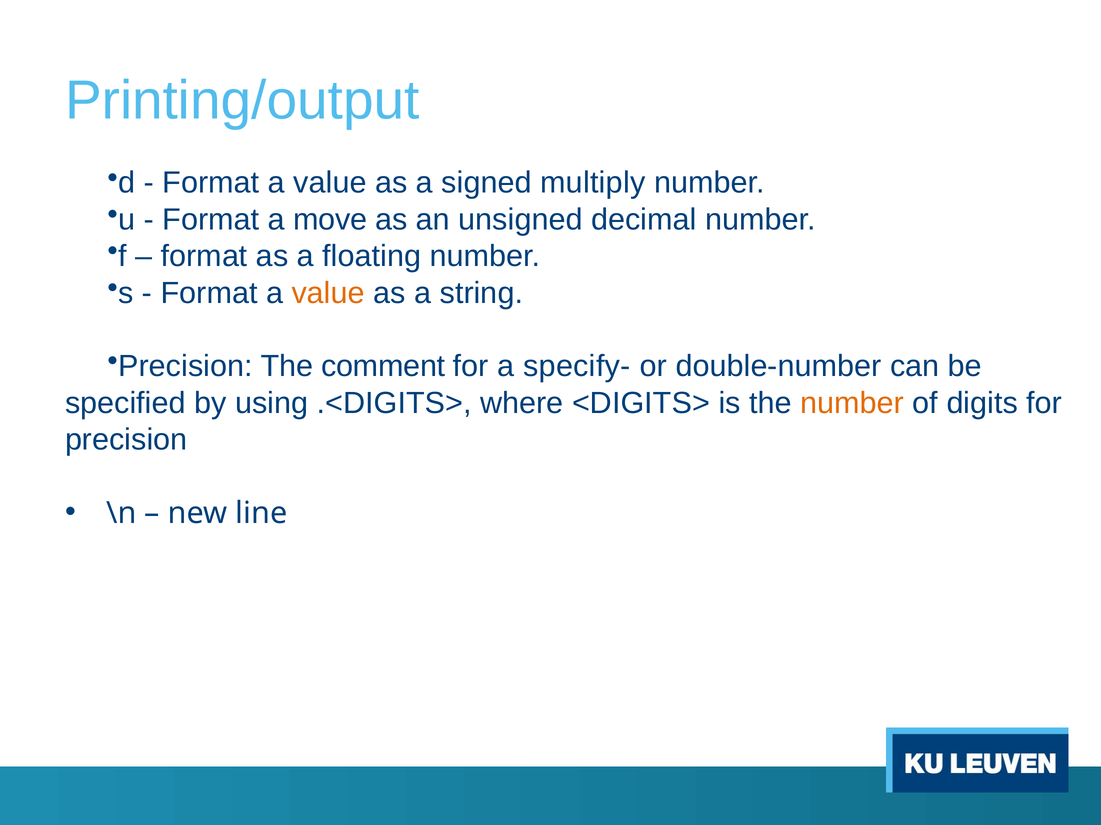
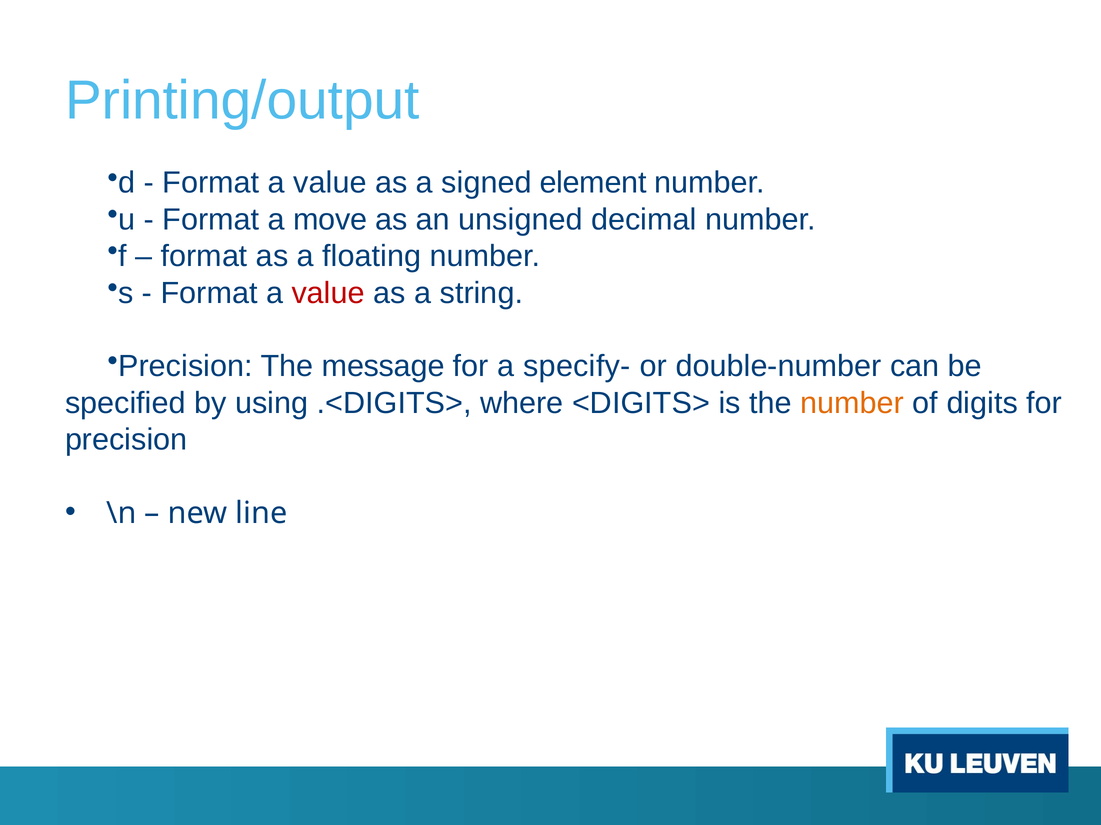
multiply: multiply -> element
value at (328, 293) colour: orange -> red
comment: comment -> message
